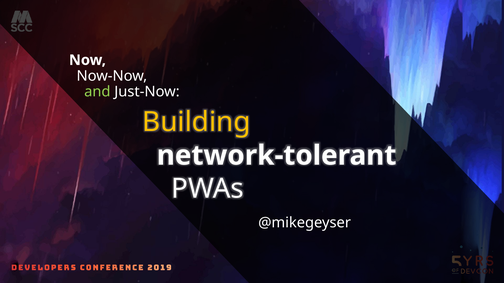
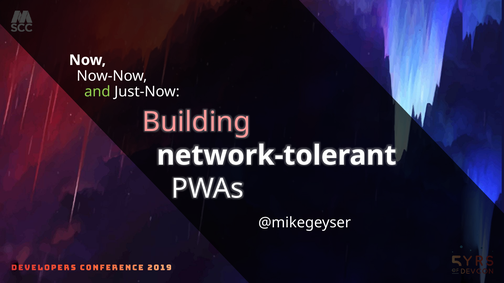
Building colour: yellow -> pink
